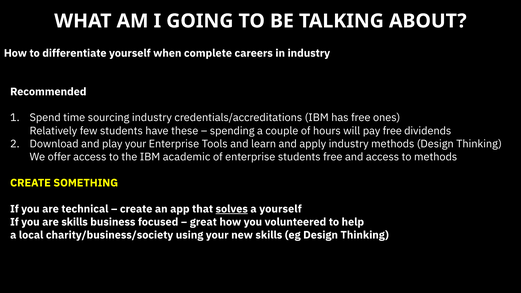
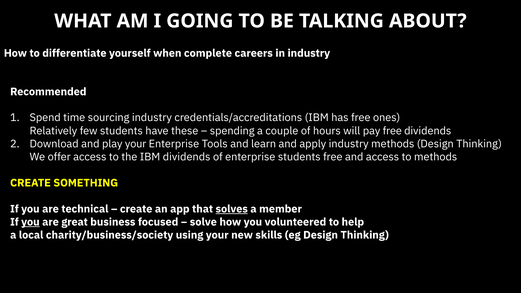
IBM academic: academic -> dividends
a yourself: yourself -> member
you at (30, 222) underline: none -> present
are skills: skills -> great
great: great -> solve
